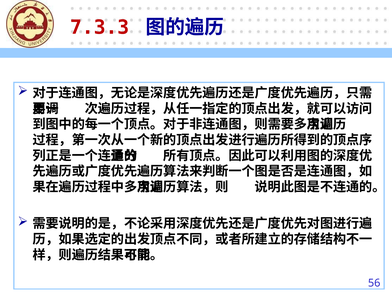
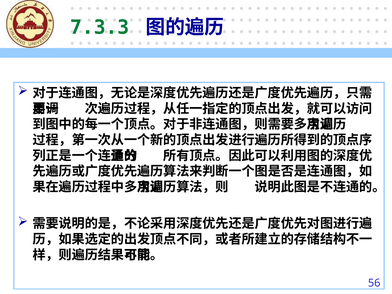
7.3.3 colour: red -> green
